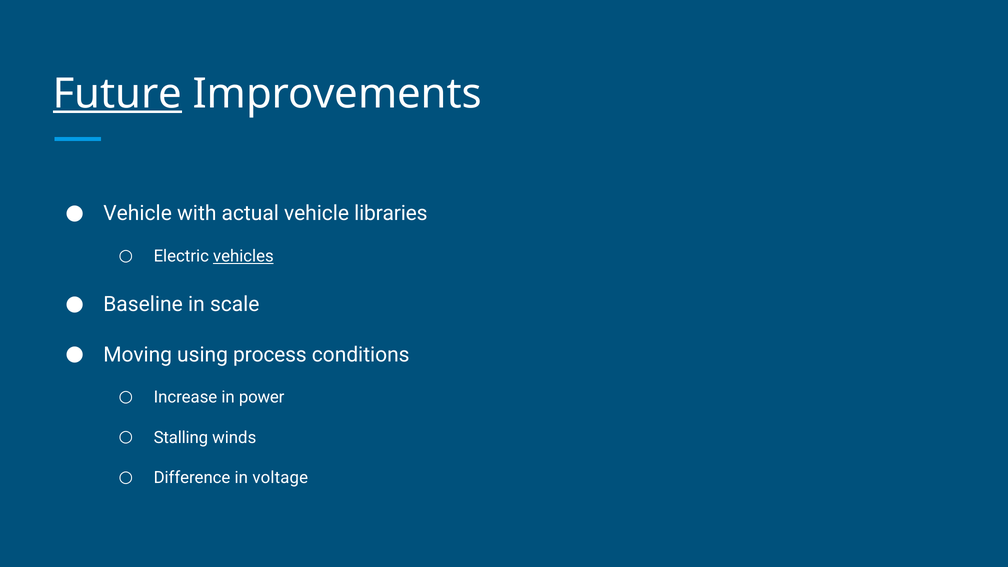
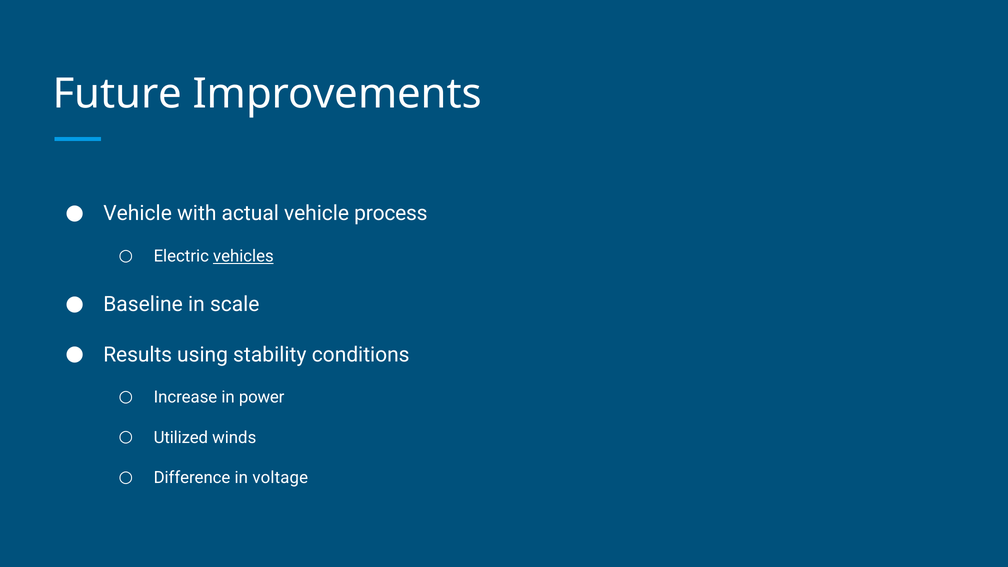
Future underline: present -> none
libraries: libraries -> process
Moving: Moving -> Results
process: process -> stability
Stalling: Stalling -> Utilized
